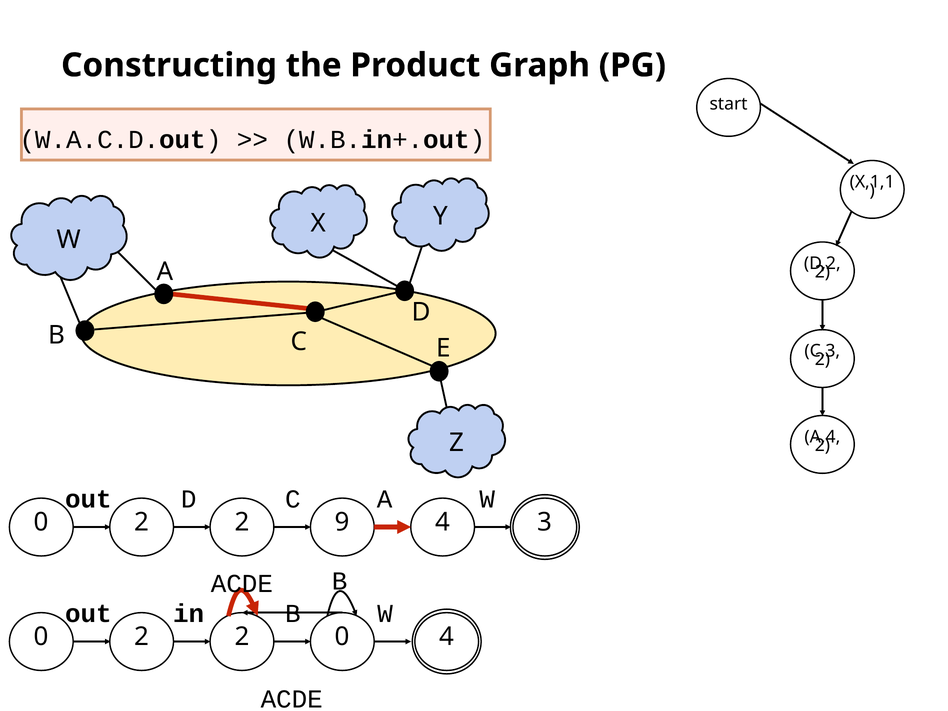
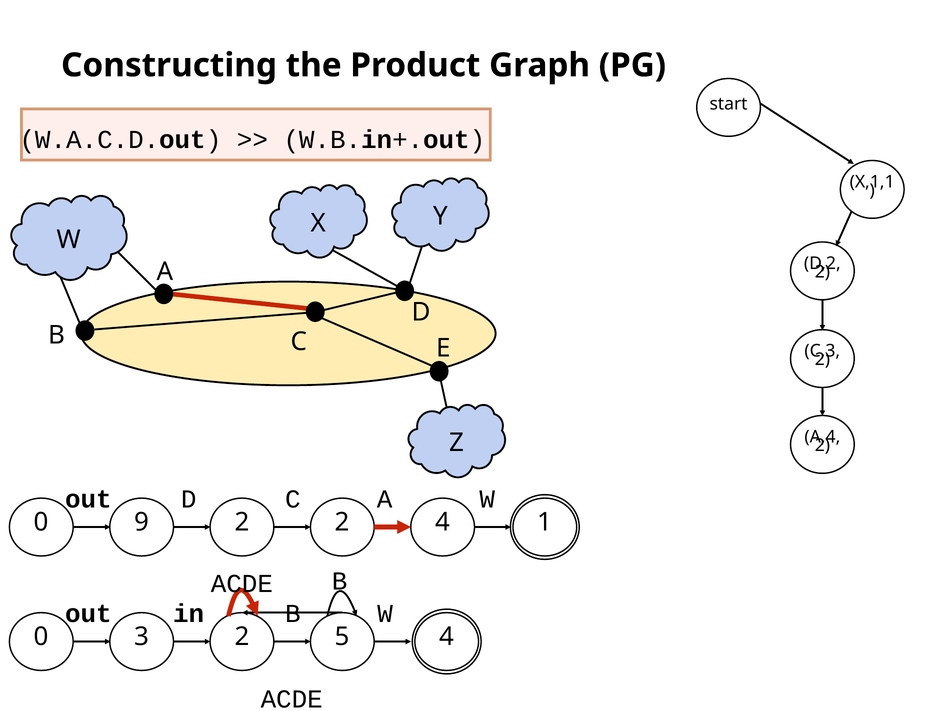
2 at (142, 522): 2 -> 9
2 9: 9 -> 2
3: 3 -> 1
2 at (142, 637): 2 -> 3
2 0: 0 -> 5
